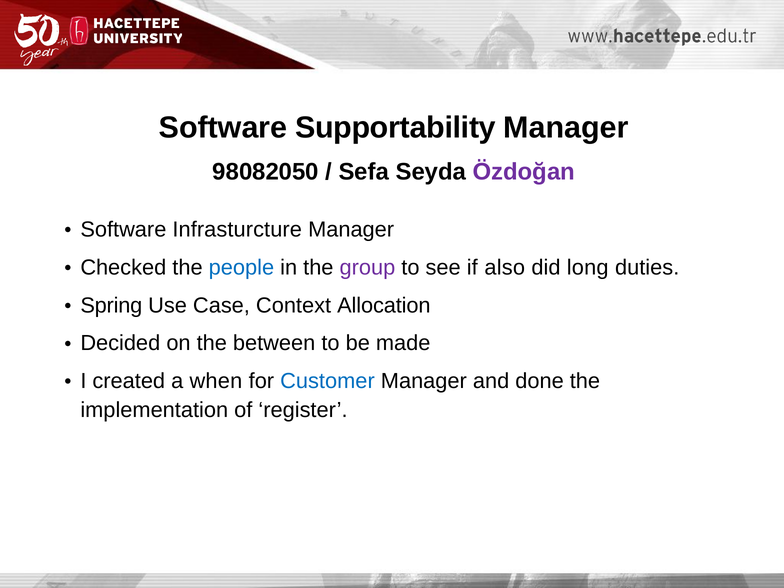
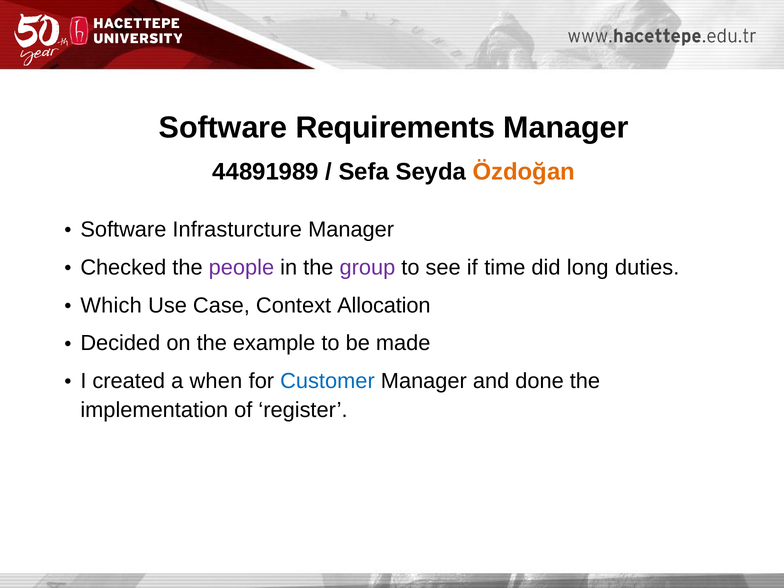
Supportability: Supportability -> Requirements
98082050: 98082050 -> 44891989
Özdoğan colour: purple -> orange
people colour: blue -> purple
also: also -> time
Spring: Spring -> Which
between: between -> example
